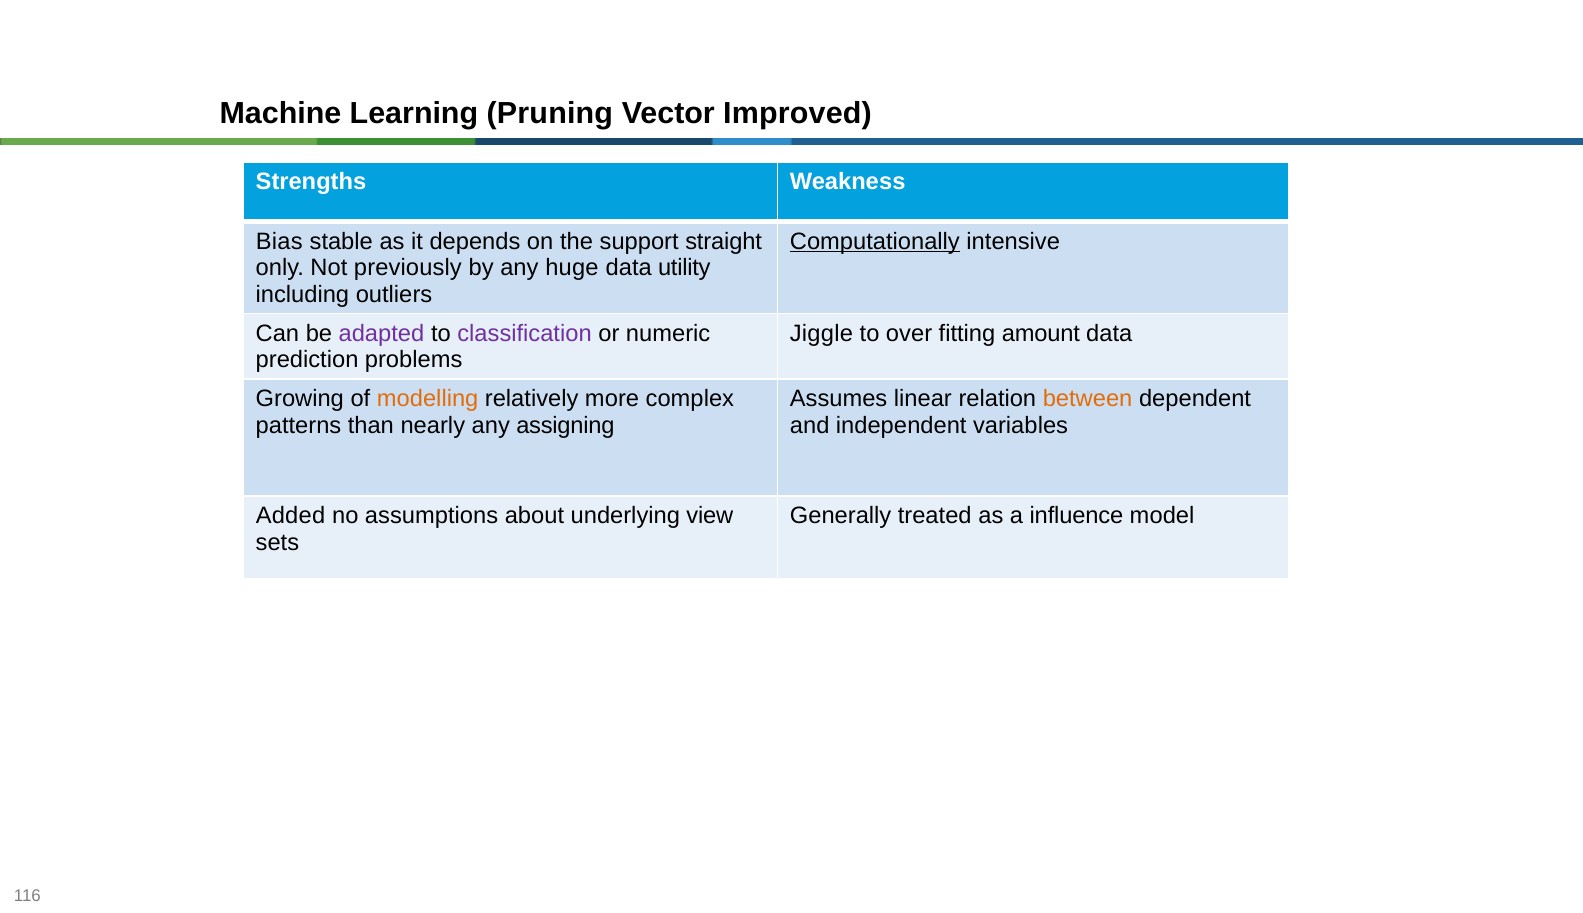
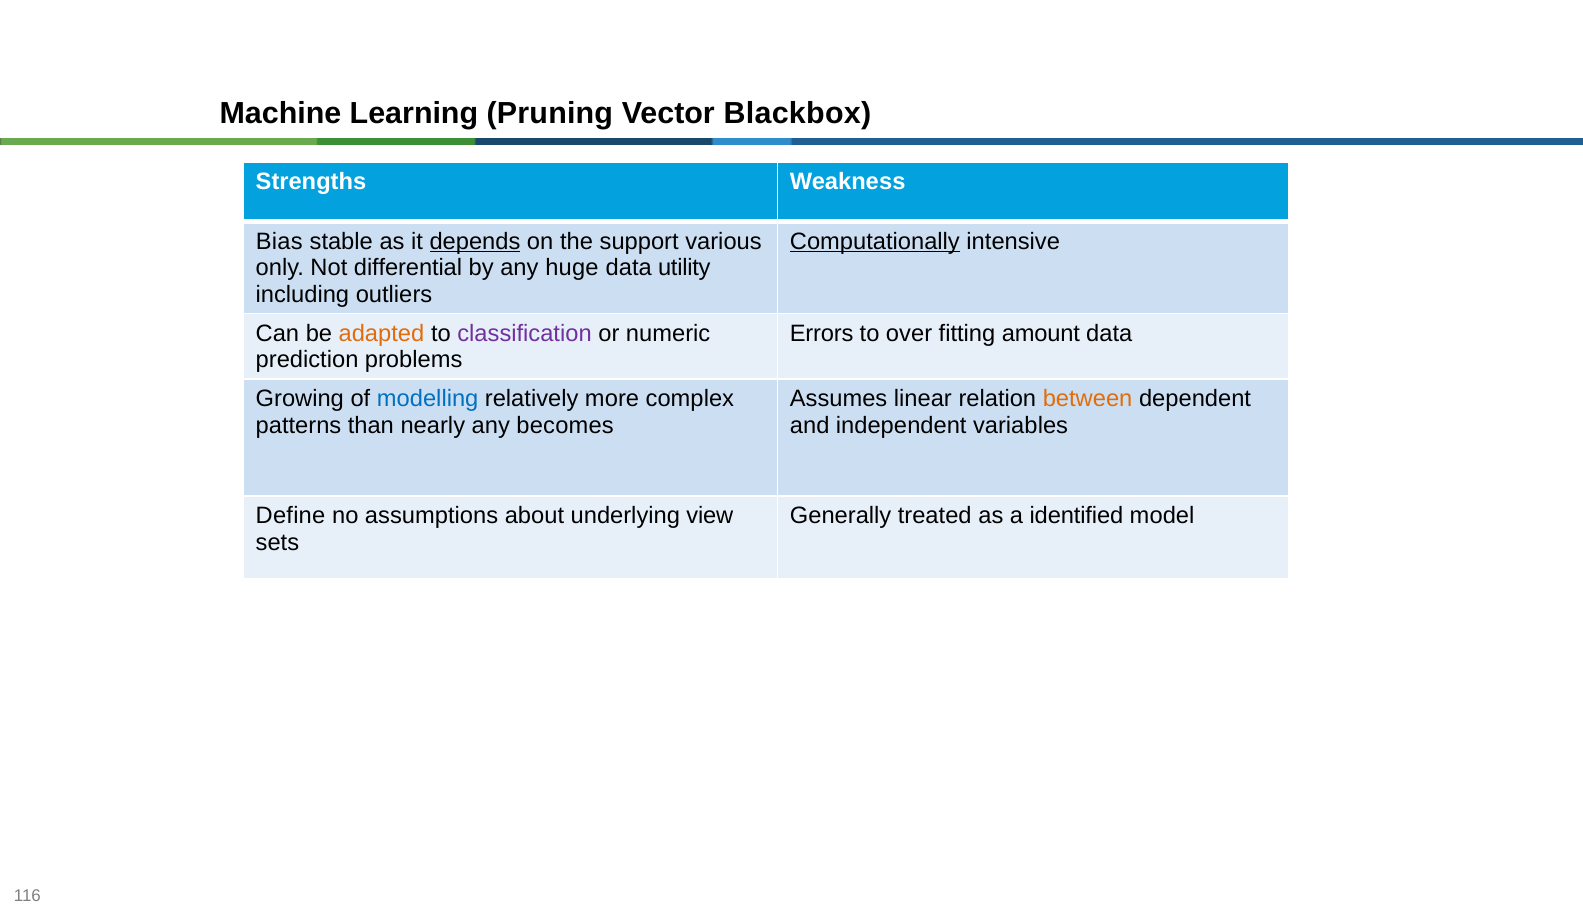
Improved: Improved -> Blackbox
depends underline: none -> present
straight: straight -> various
previously: previously -> differential
adapted colour: purple -> orange
Jiggle: Jiggle -> Errors
modelling colour: orange -> blue
assigning: assigning -> becomes
Added: Added -> Define
influence: influence -> identified
